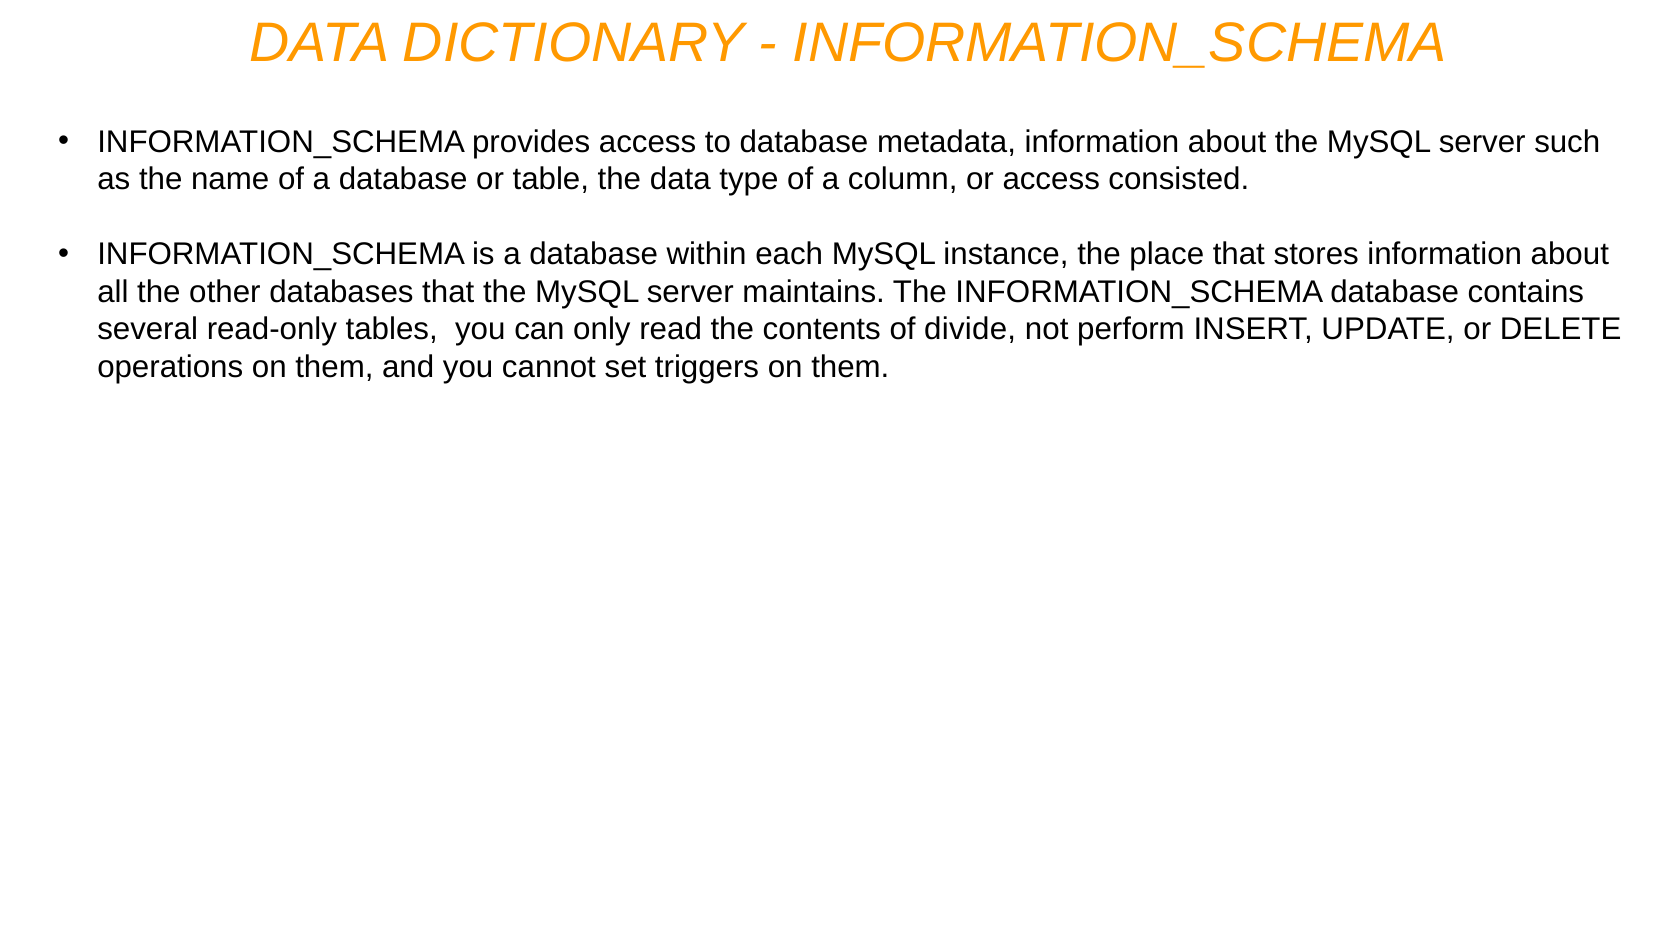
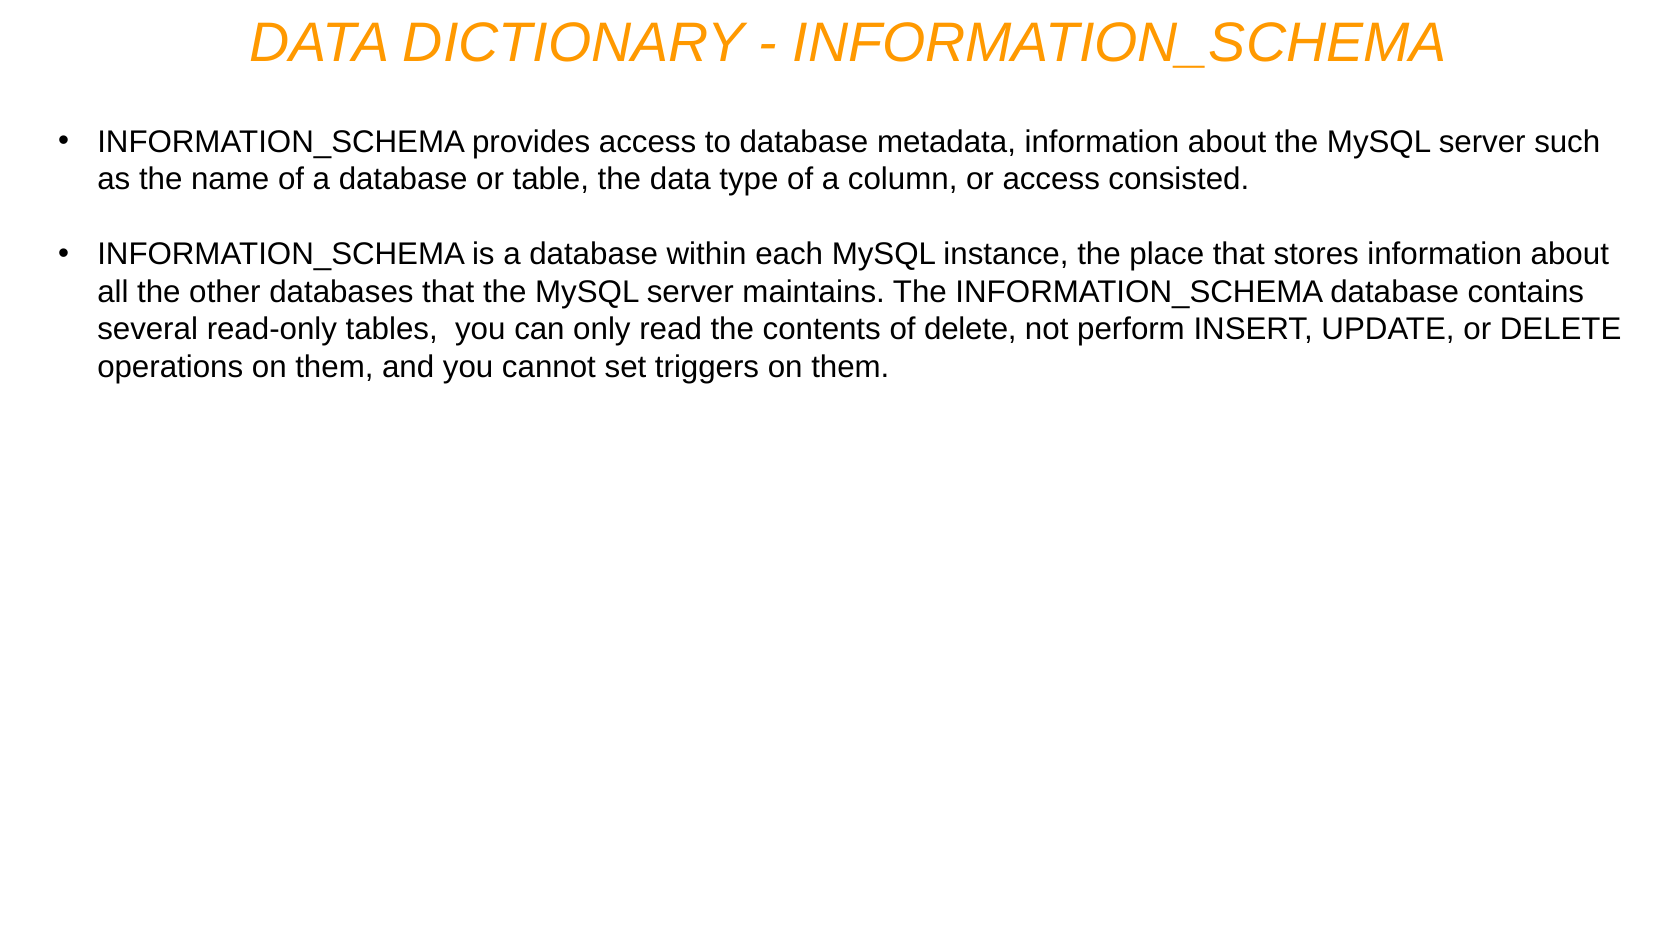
of divide: divide -> delete
